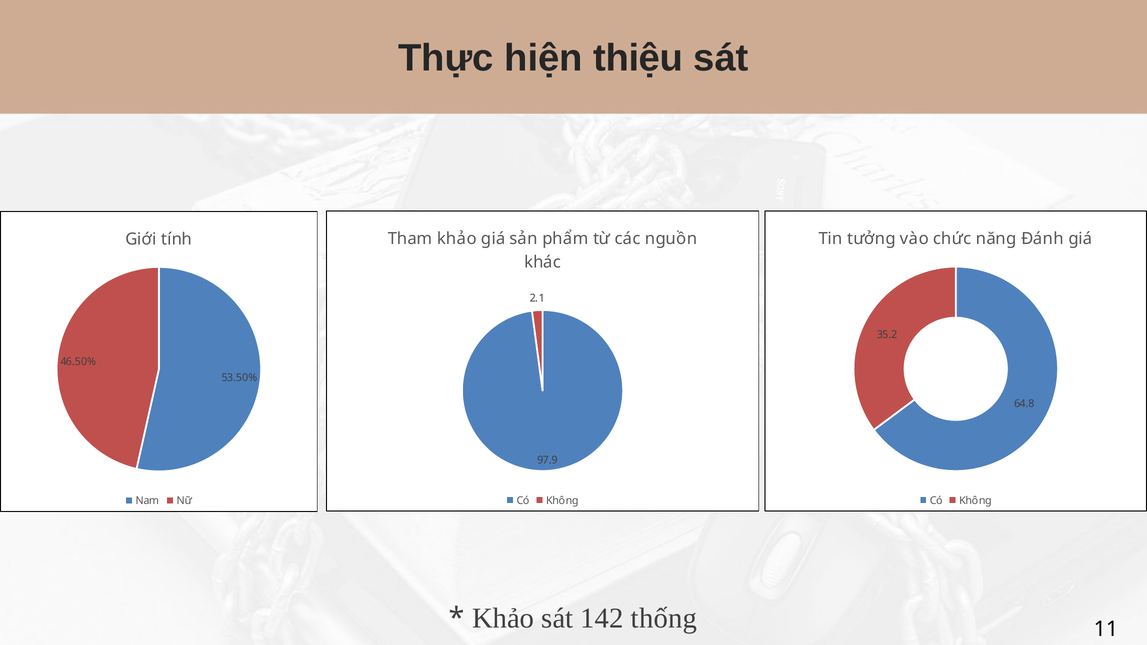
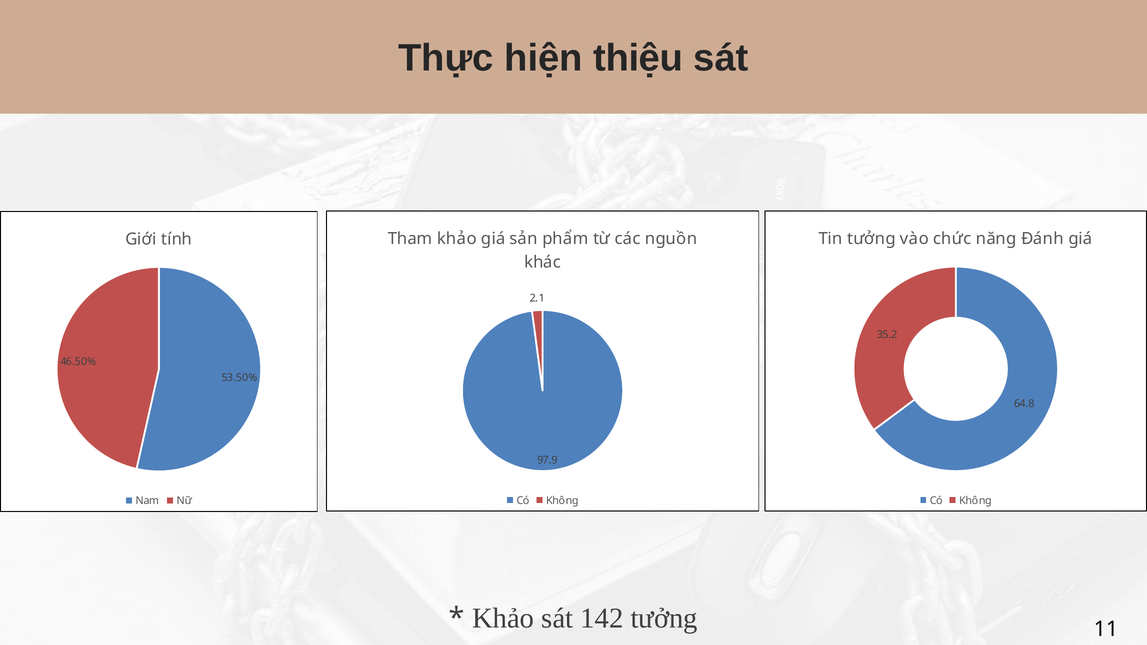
142 thống: thống -> tưởng
